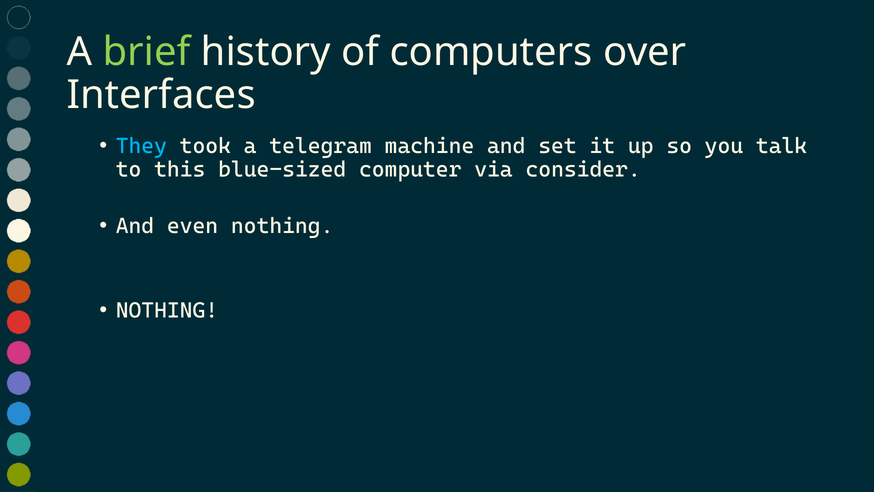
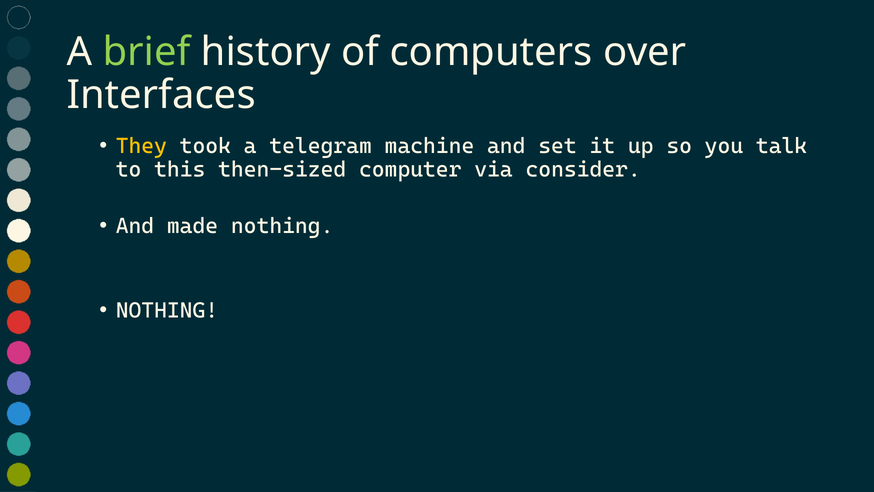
They colour: light blue -> yellow
blue-sized: blue-sized -> then-sized
even: even -> made
